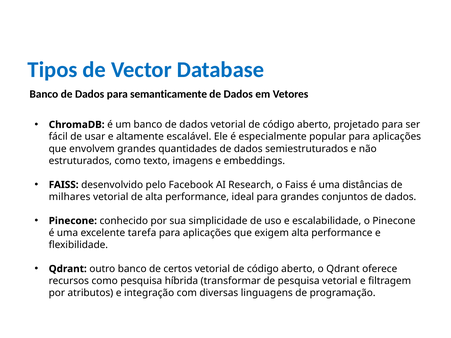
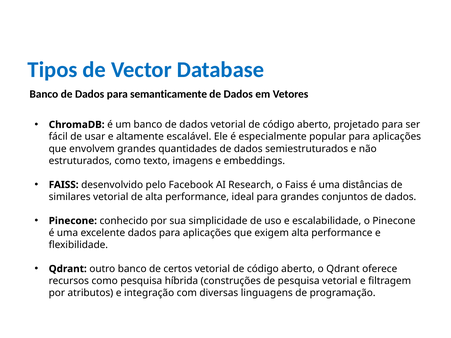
milhares: milhares -> similares
excelente tarefa: tarefa -> dados
transformar: transformar -> construções
